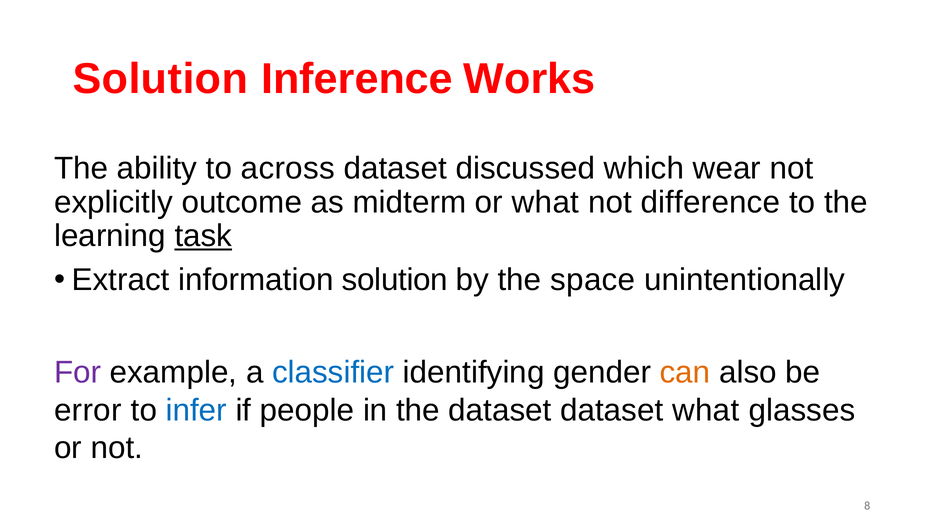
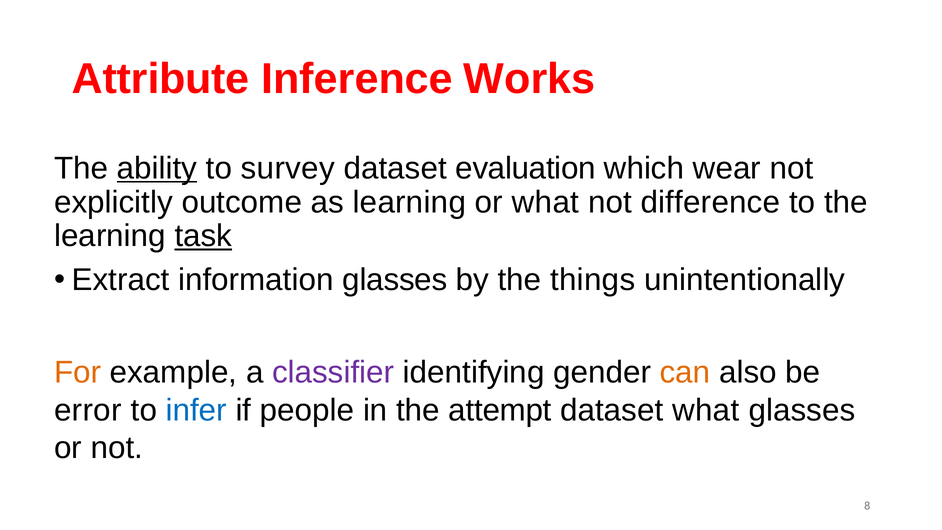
Solution at (160, 79): Solution -> Attribute
ability underline: none -> present
across: across -> survey
discussed: discussed -> evaluation
as midterm: midterm -> learning
information solution: solution -> glasses
space: space -> things
For colour: purple -> orange
classifier colour: blue -> purple
the dataset: dataset -> attempt
